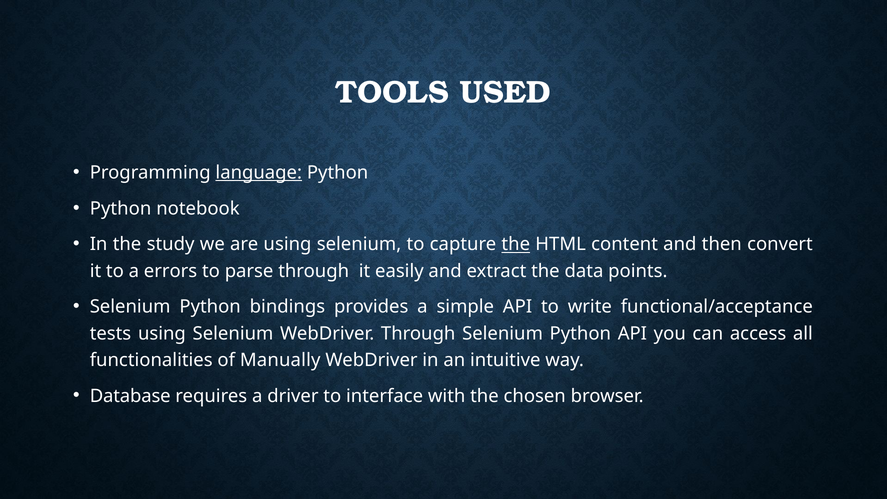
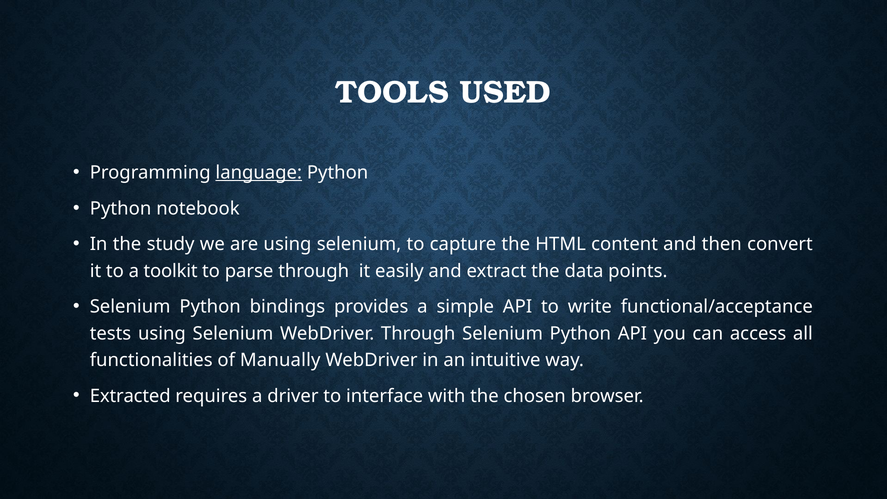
the at (516, 244) underline: present -> none
errors: errors -> toolkit
Database: Database -> Extracted
